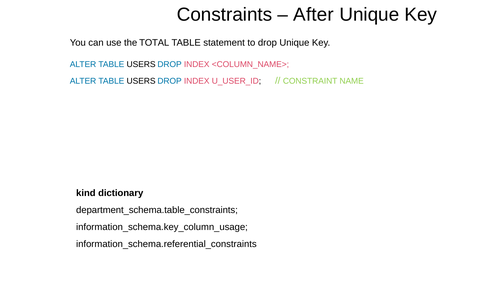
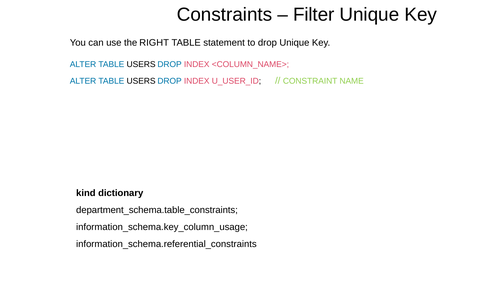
After: After -> Filter
TOTAL: TOTAL -> RIGHT
